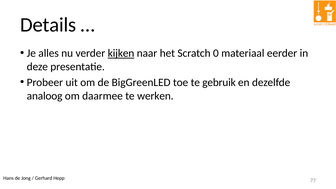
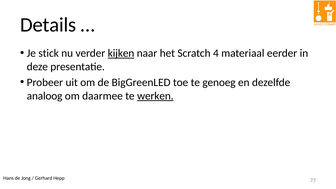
alles: alles -> stick
0: 0 -> 4
gebruik: gebruik -> genoeg
werken underline: none -> present
